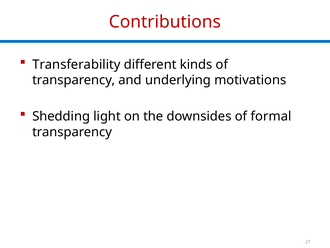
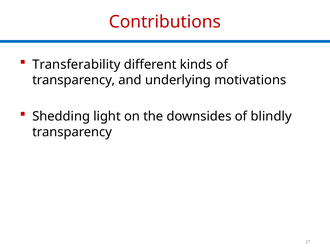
formal: formal -> blindly
